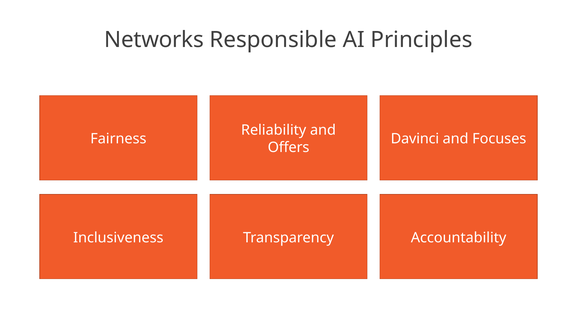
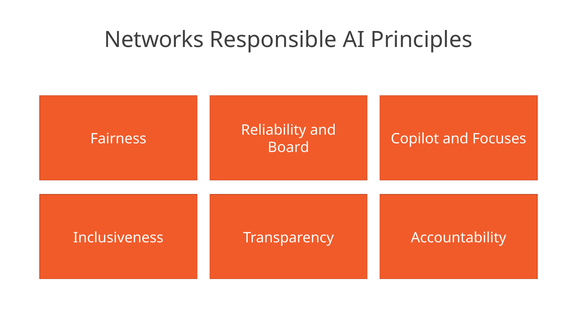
Davinci: Davinci -> Copilot
Offers: Offers -> Board
